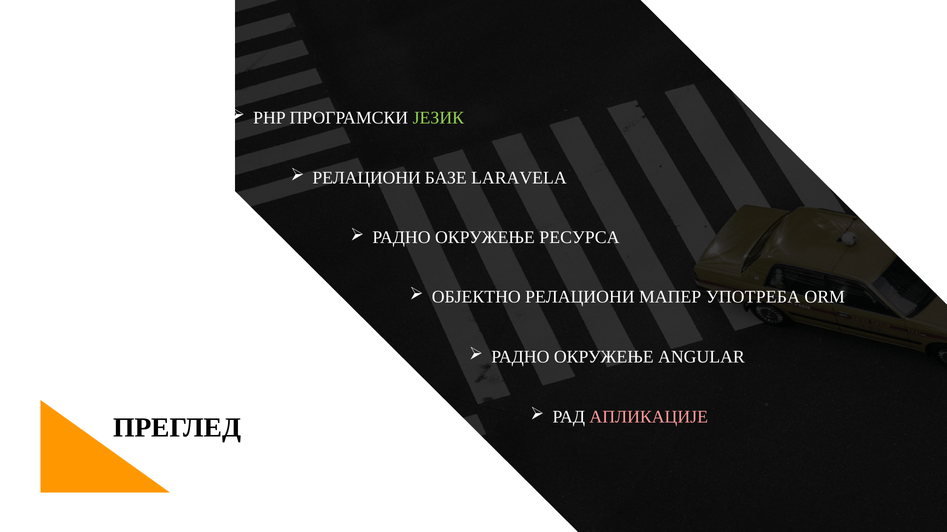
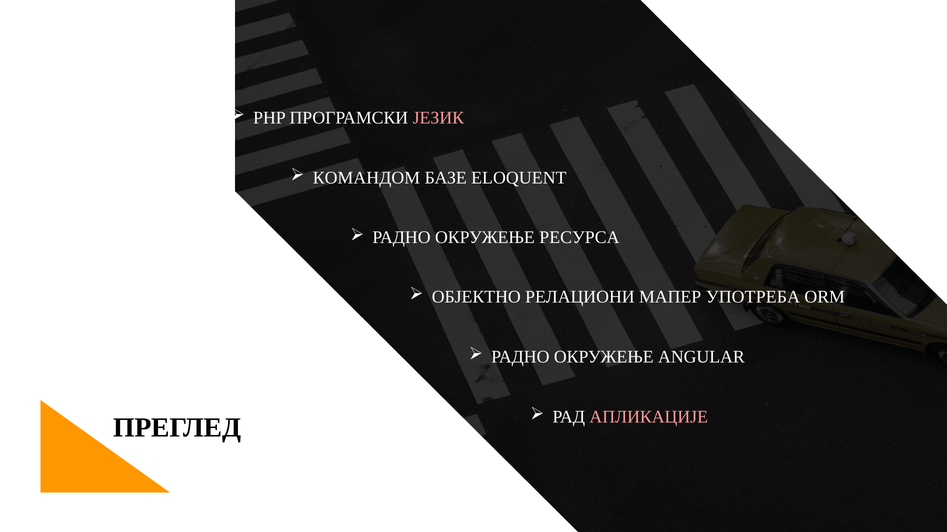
ЈЕЗИК colour: light green -> pink
РЕЛАЦИОНИ at (367, 178): РЕЛАЦИОНИ -> КОМАНДОМ
LARAVELA: LARAVELA -> ELOQUENT
